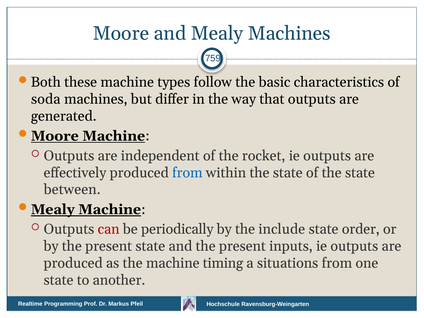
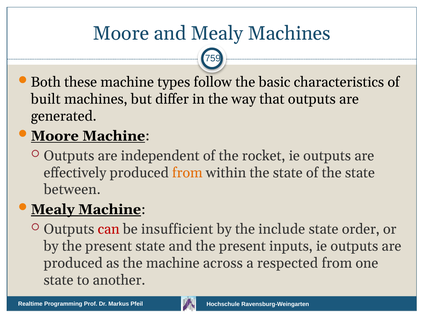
soda: soda -> built
from at (187, 173) colour: blue -> orange
periodically: periodically -> insufficient
timing: timing -> across
situations: situations -> respected
